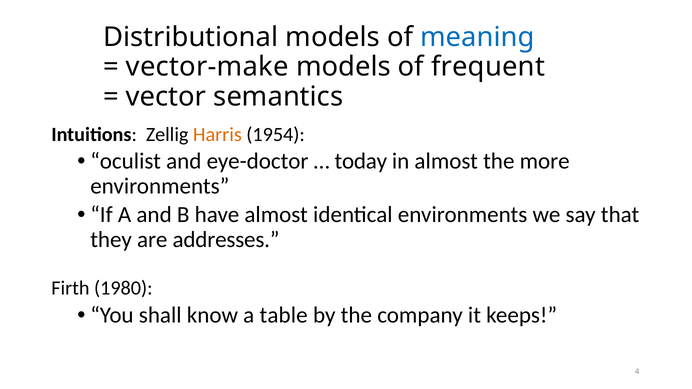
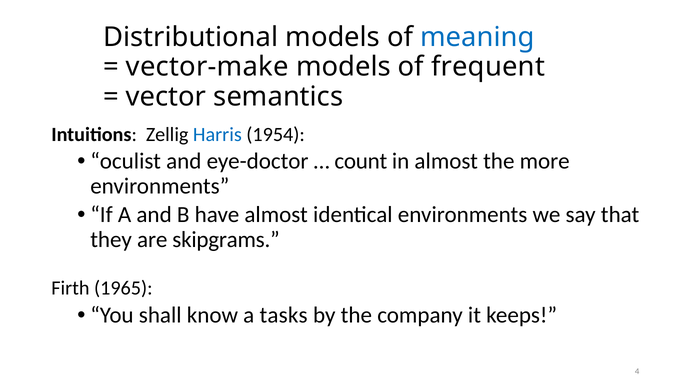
Harris colour: orange -> blue
today: today -> count
addresses: addresses -> skipgrams
1980: 1980 -> 1965
table: table -> tasks
